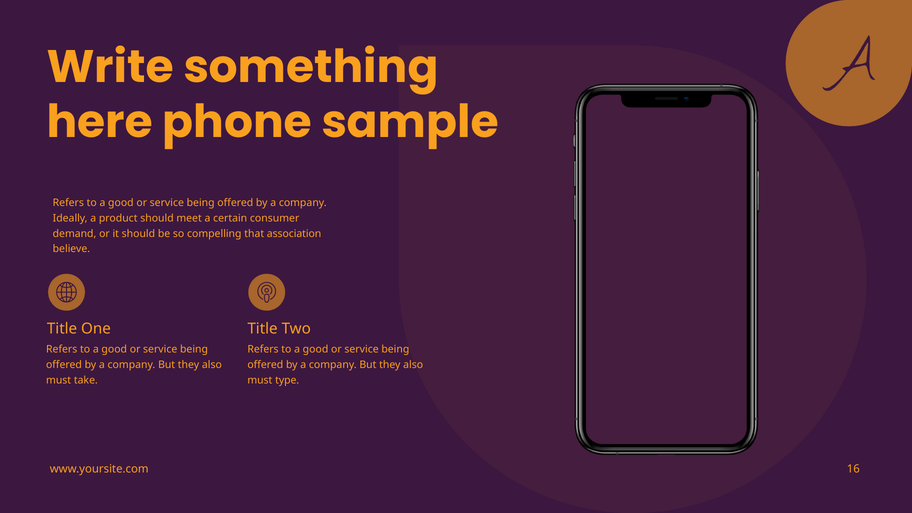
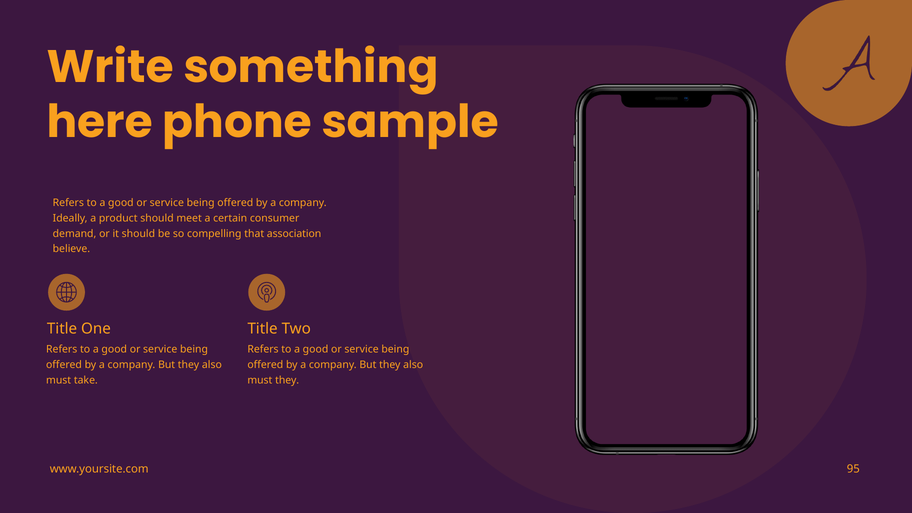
must type: type -> they
16: 16 -> 95
